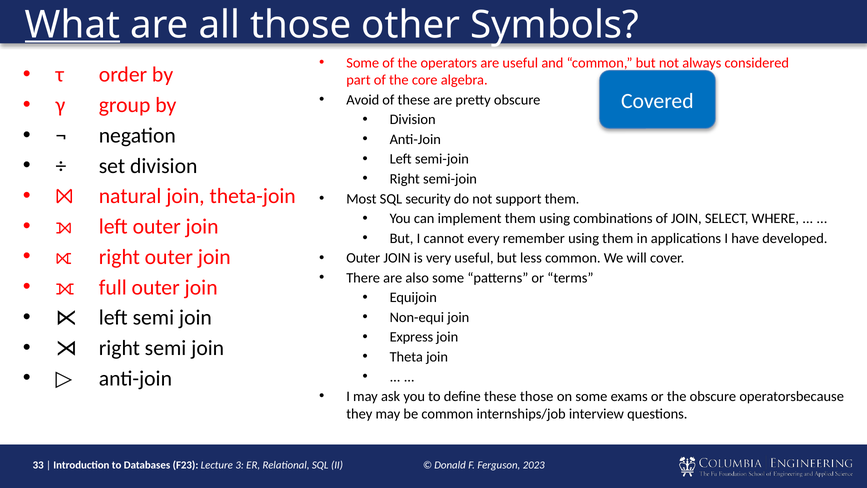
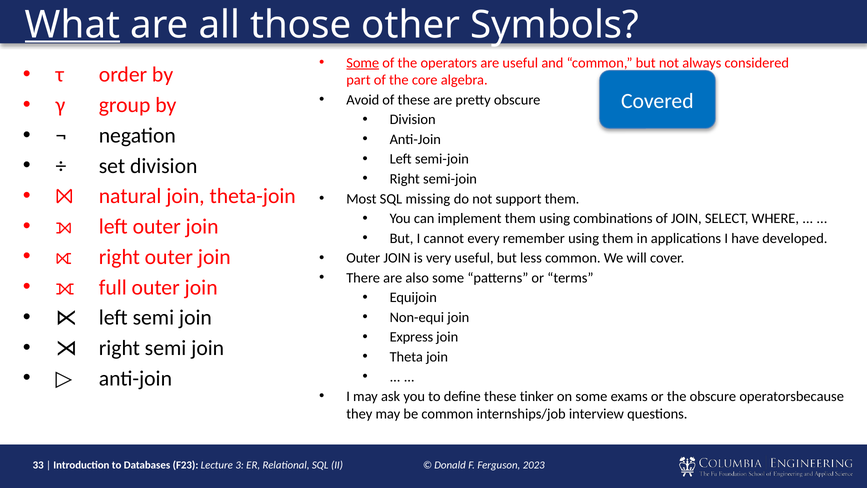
Some at (363, 63) underline: none -> present
security: security -> missing
these those: those -> tinker
